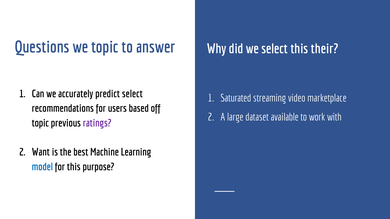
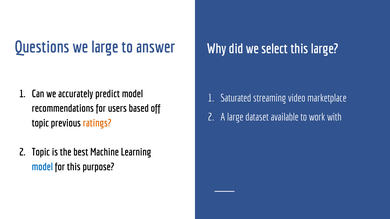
we topic: topic -> large
this their: their -> large
predict select: select -> model
ratings colour: purple -> orange
Want at (41, 152): Want -> Topic
